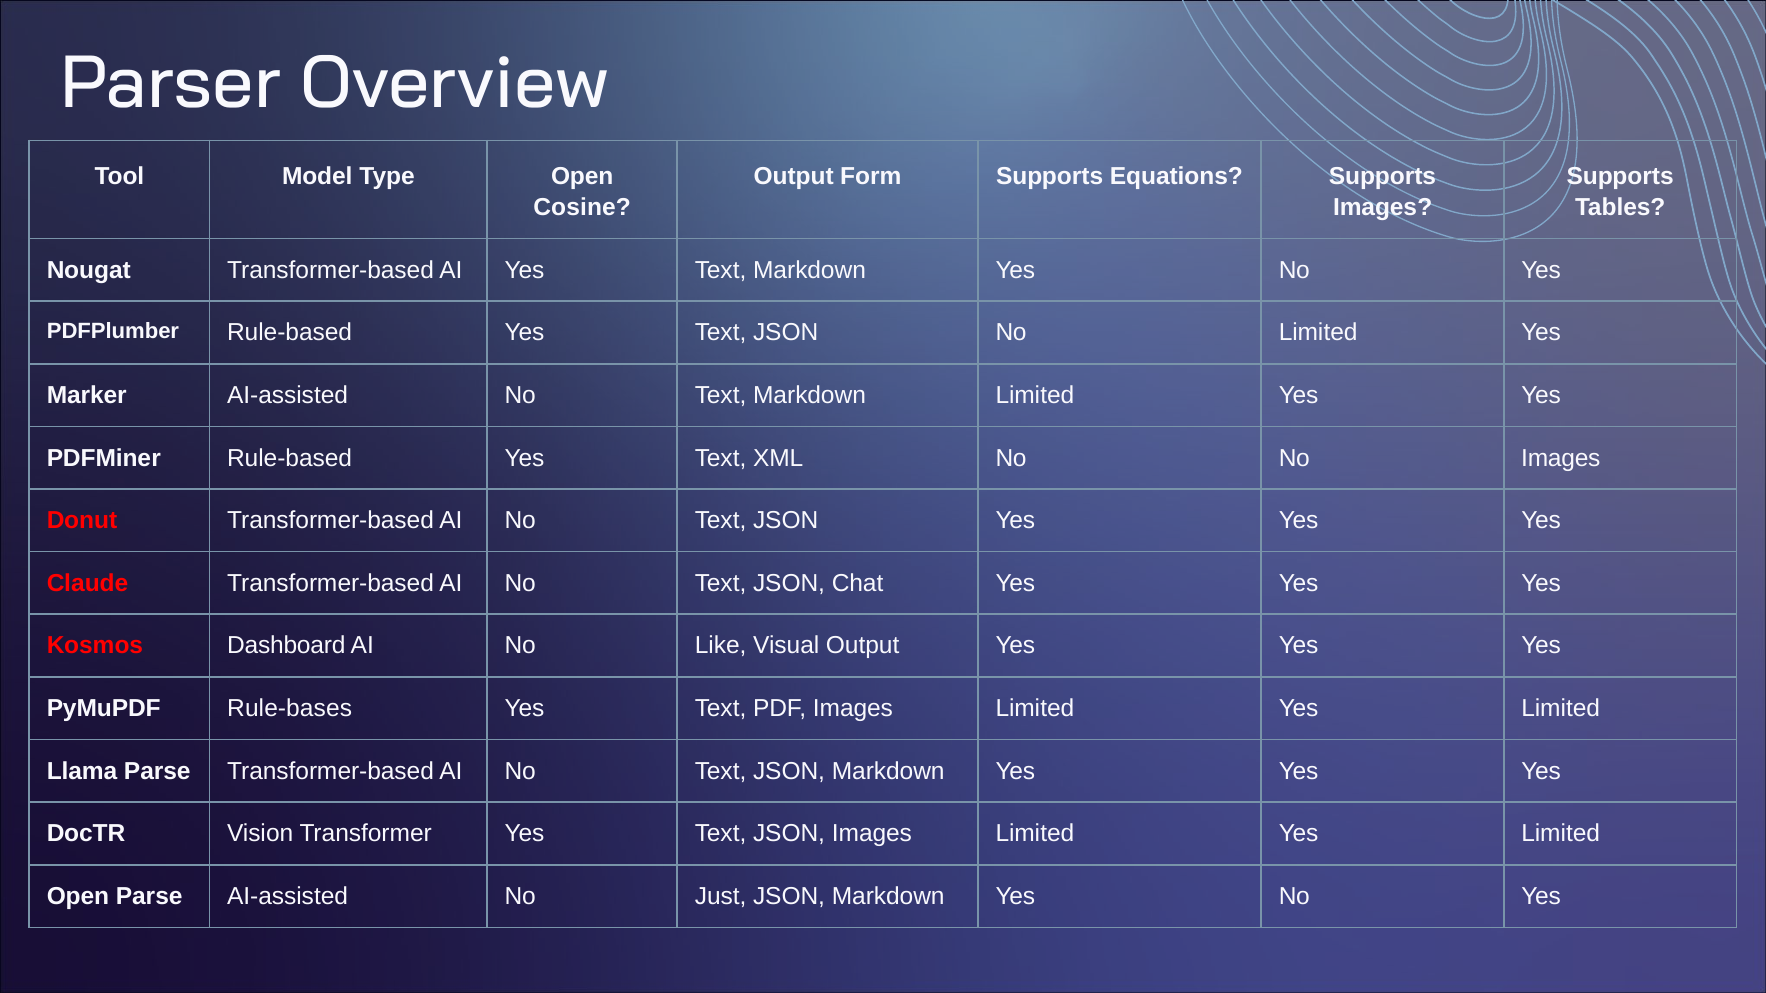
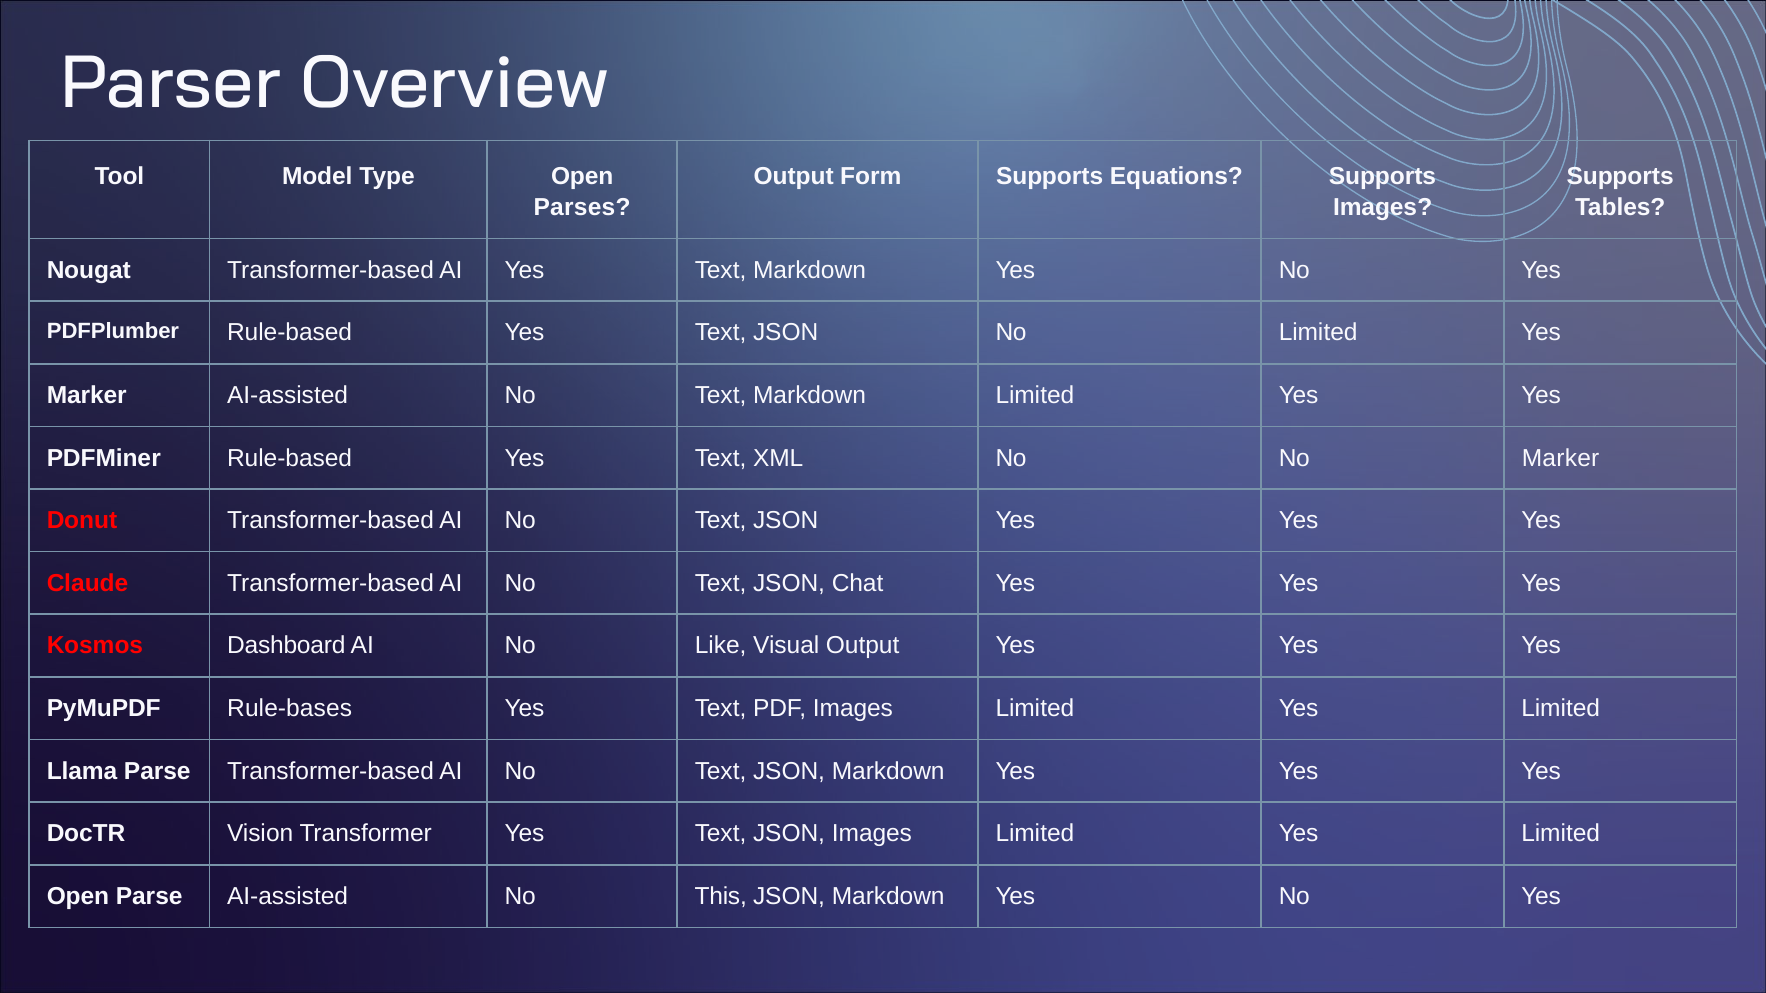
Cosine: Cosine -> Parses
No Images: Images -> Marker
Just: Just -> This
